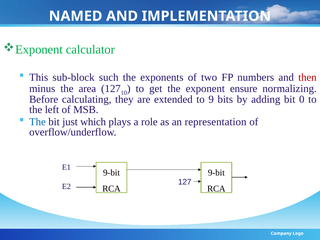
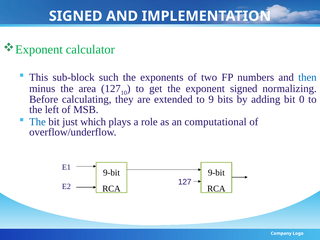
NAMED at (76, 16): NAMED -> SIGNED
then colour: red -> blue
exponent ensure: ensure -> signed
representation: representation -> computational
